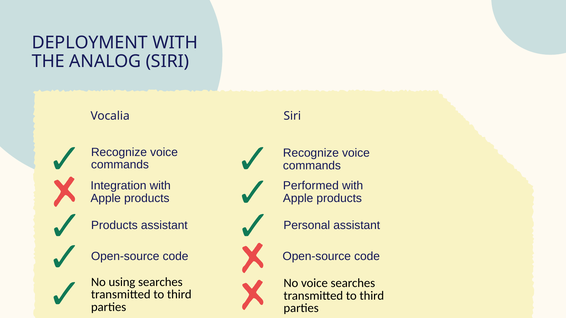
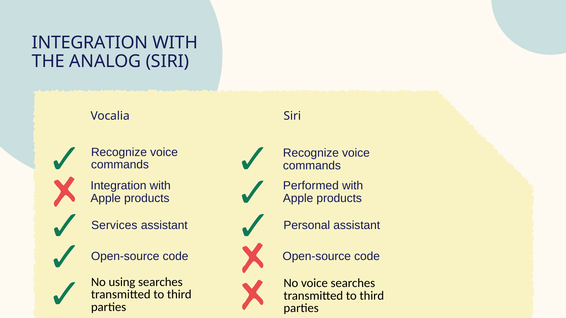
DEPLOYMENT at (90, 43): DEPLOYMENT -> INTEGRATION
Products at (114, 225): Products -> Services
